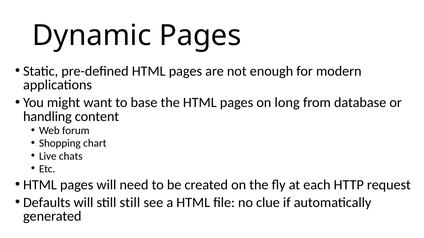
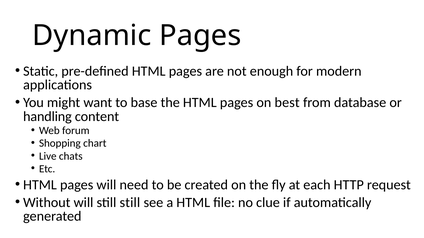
long: long -> best
Defaults: Defaults -> Without
